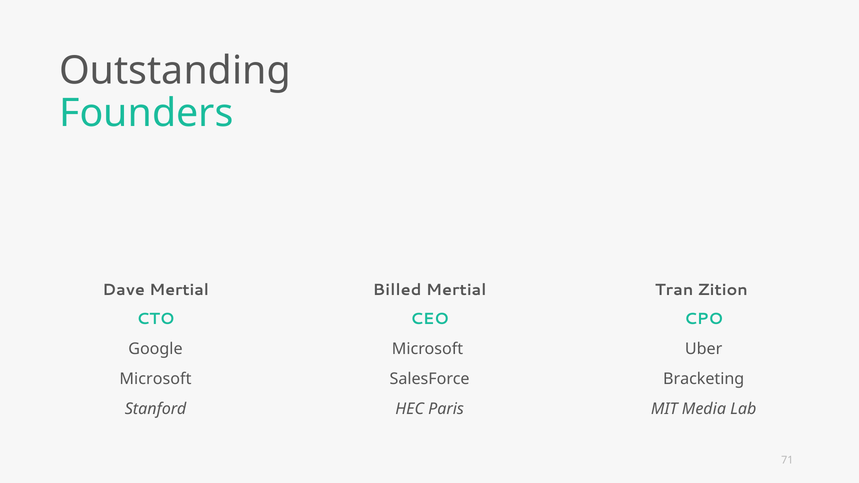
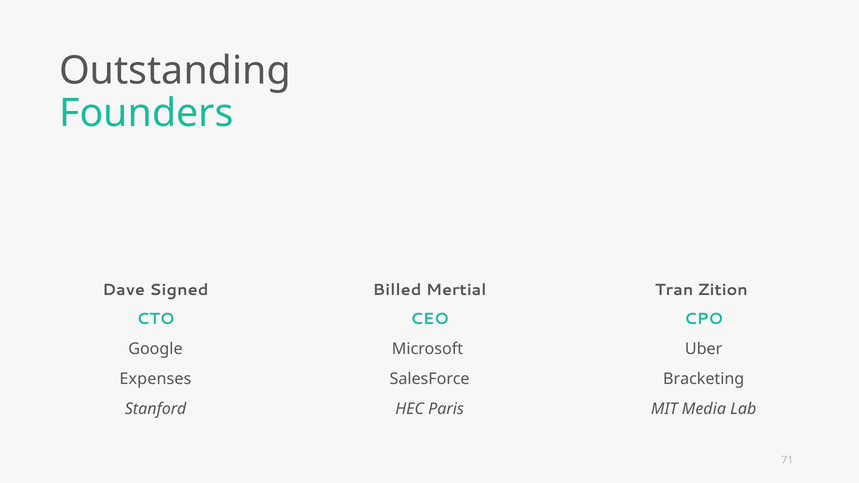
Dave Mertial: Mertial -> Signed
Microsoft at (155, 379): Microsoft -> Expenses
